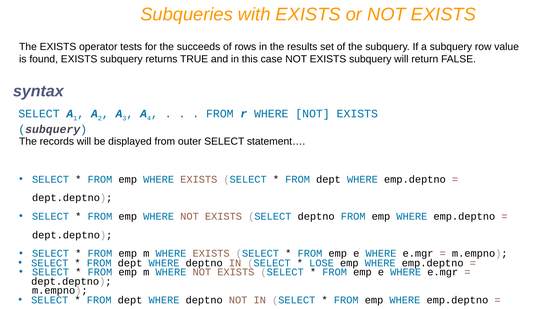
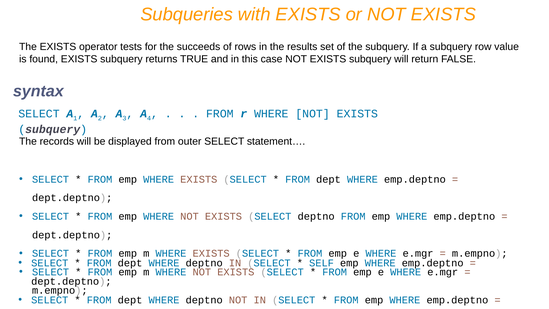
LOSE: LOSE -> SELF
